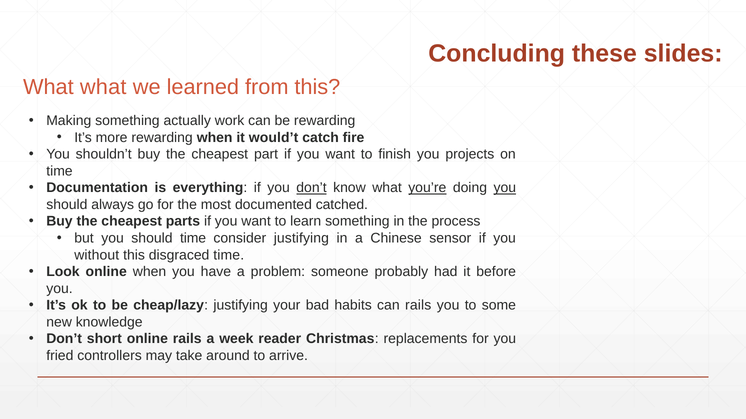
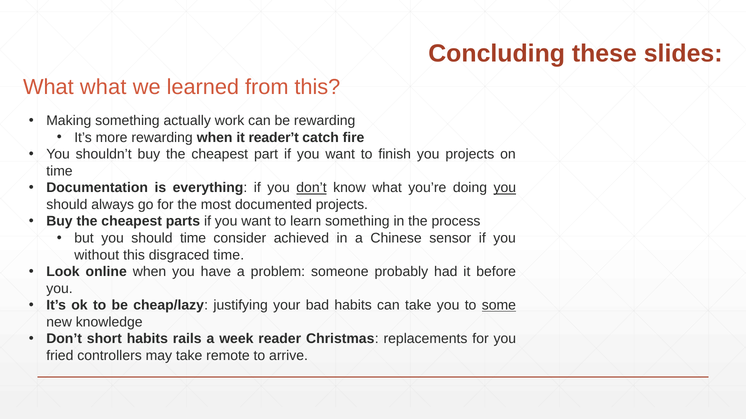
would’t: would’t -> reader’t
you’re underline: present -> none
documented catched: catched -> projects
consider justifying: justifying -> achieved
can rails: rails -> take
some underline: none -> present
short online: online -> habits
around: around -> remote
